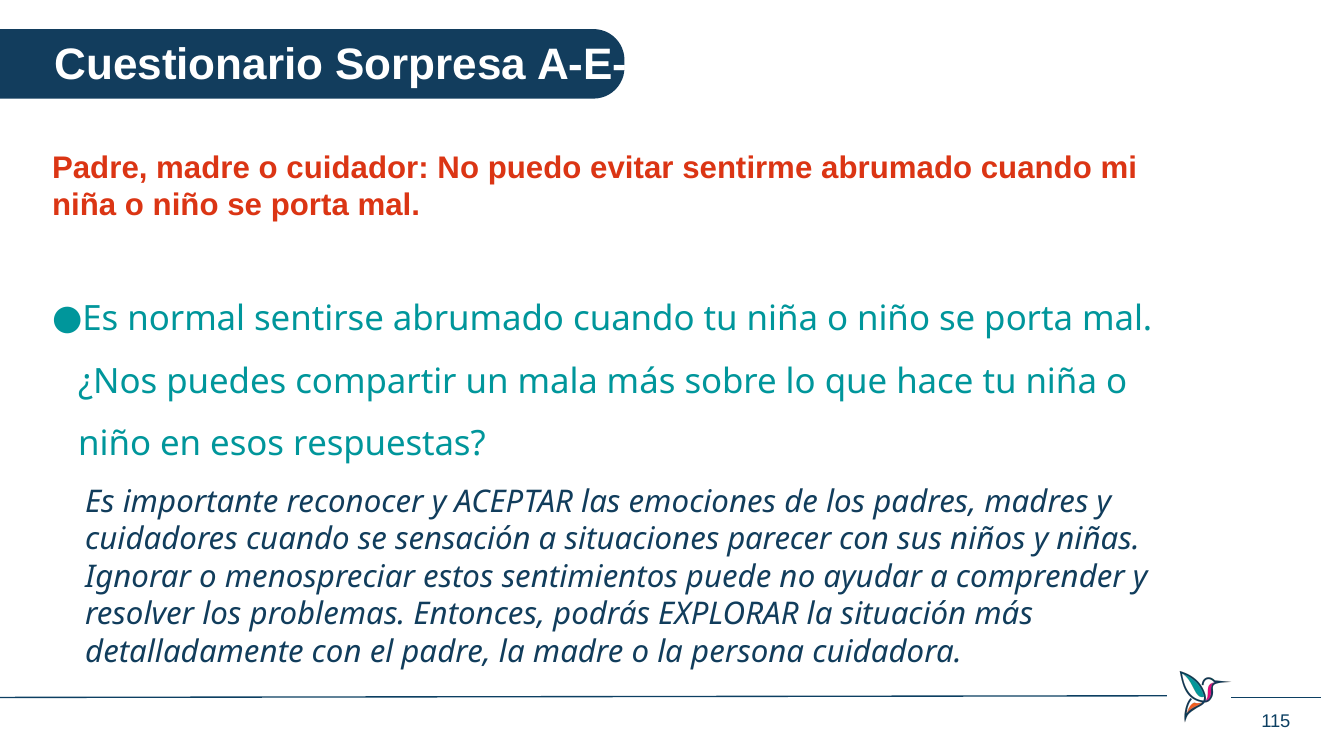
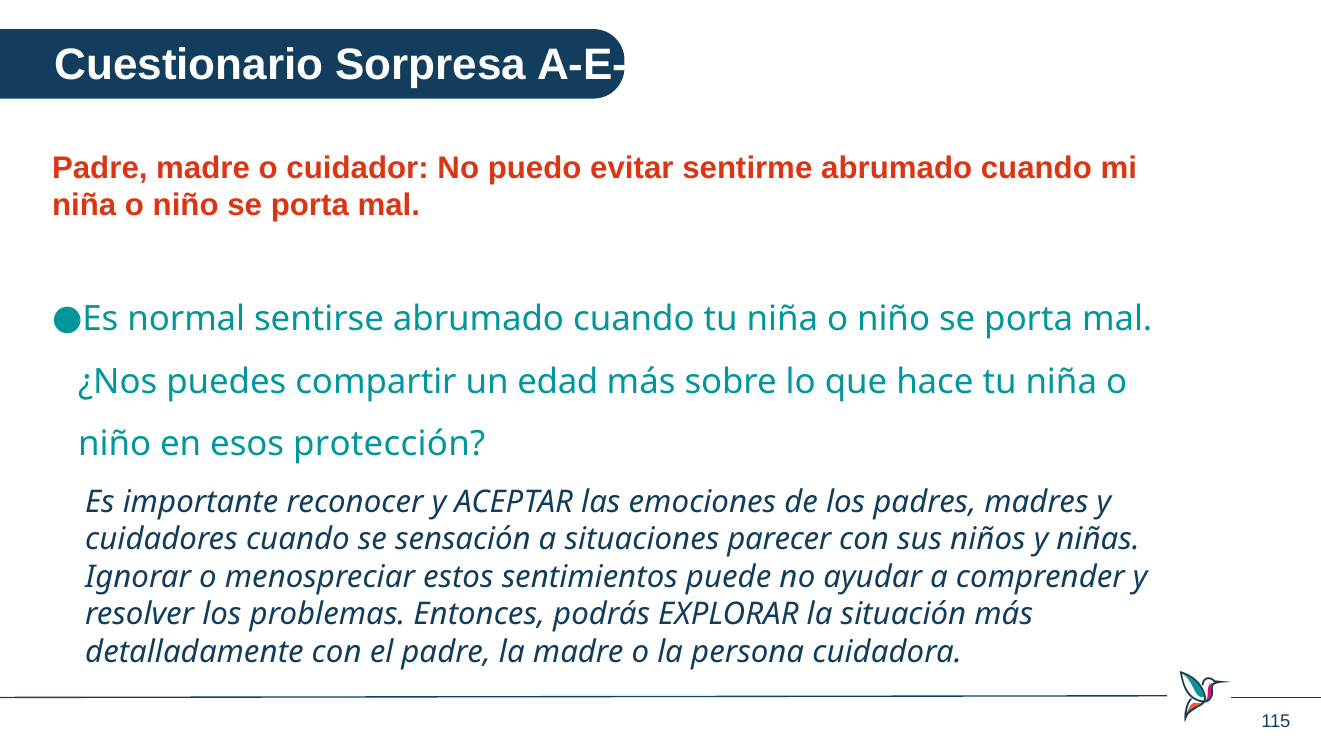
mala: mala -> edad
respuestas: respuestas -> protección
